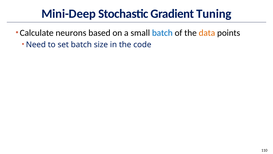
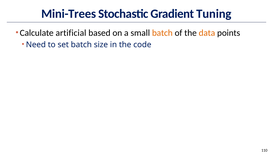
Mini-Deep: Mini-Deep -> Mini-Trees
neurons: neurons -> artificial
batch at (162, 33) colour: blue -> orange
